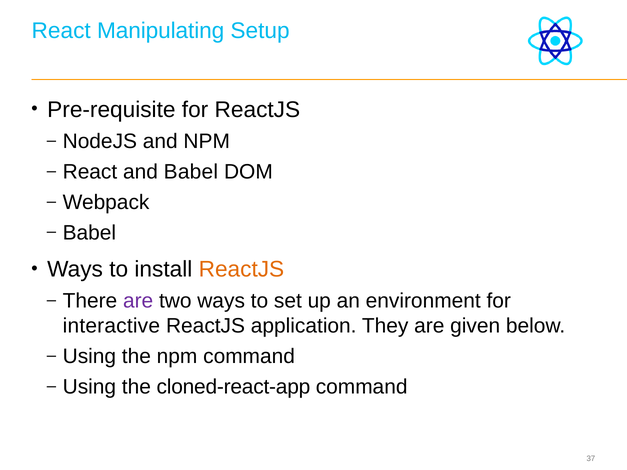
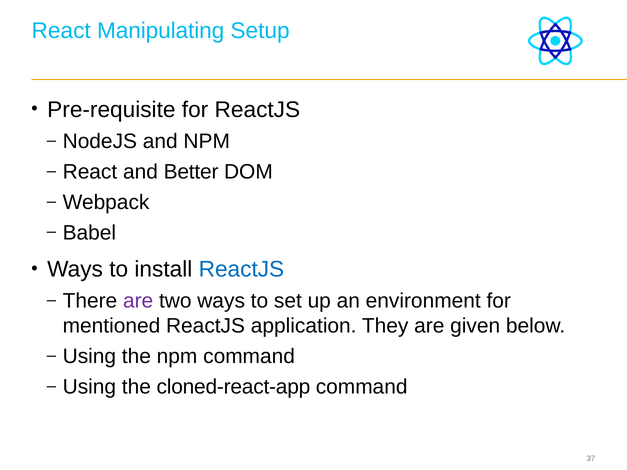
and Babel: Babel -> Better
ReactJS at (241, 269) colour: orange -> blue
interactive: interactive -> mentioned
